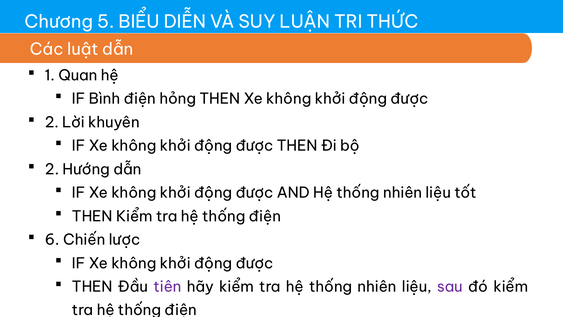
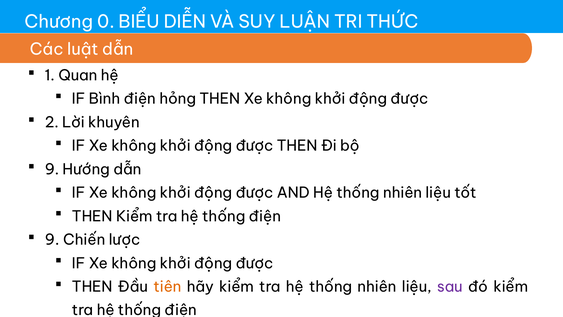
5: 5 -> 0
2 at (52, 169): 2 -> 9
6 at (52, 240): 6 -> 9
tiên colour: purple -> orange
